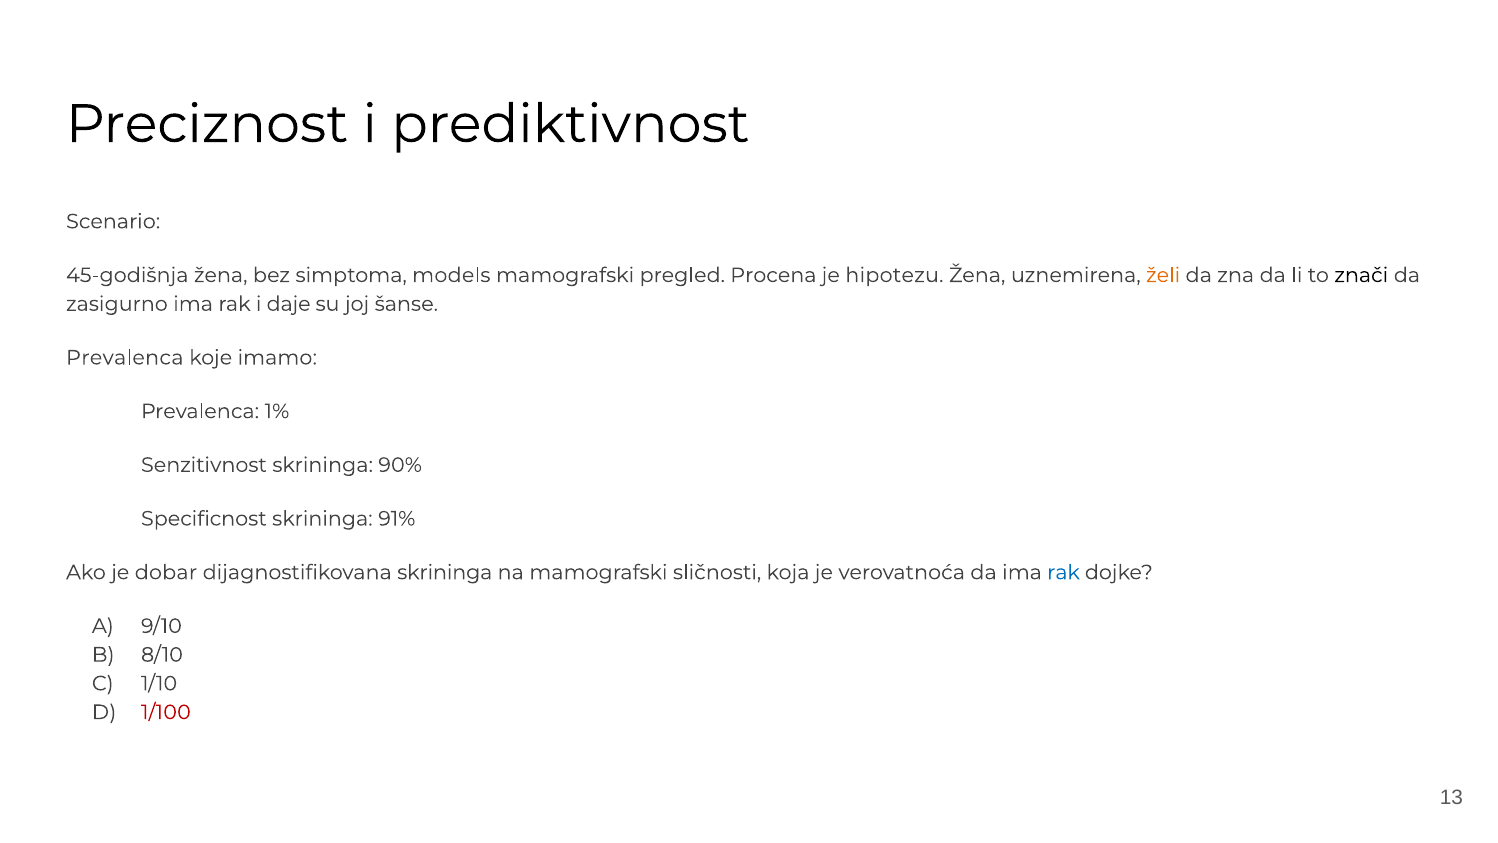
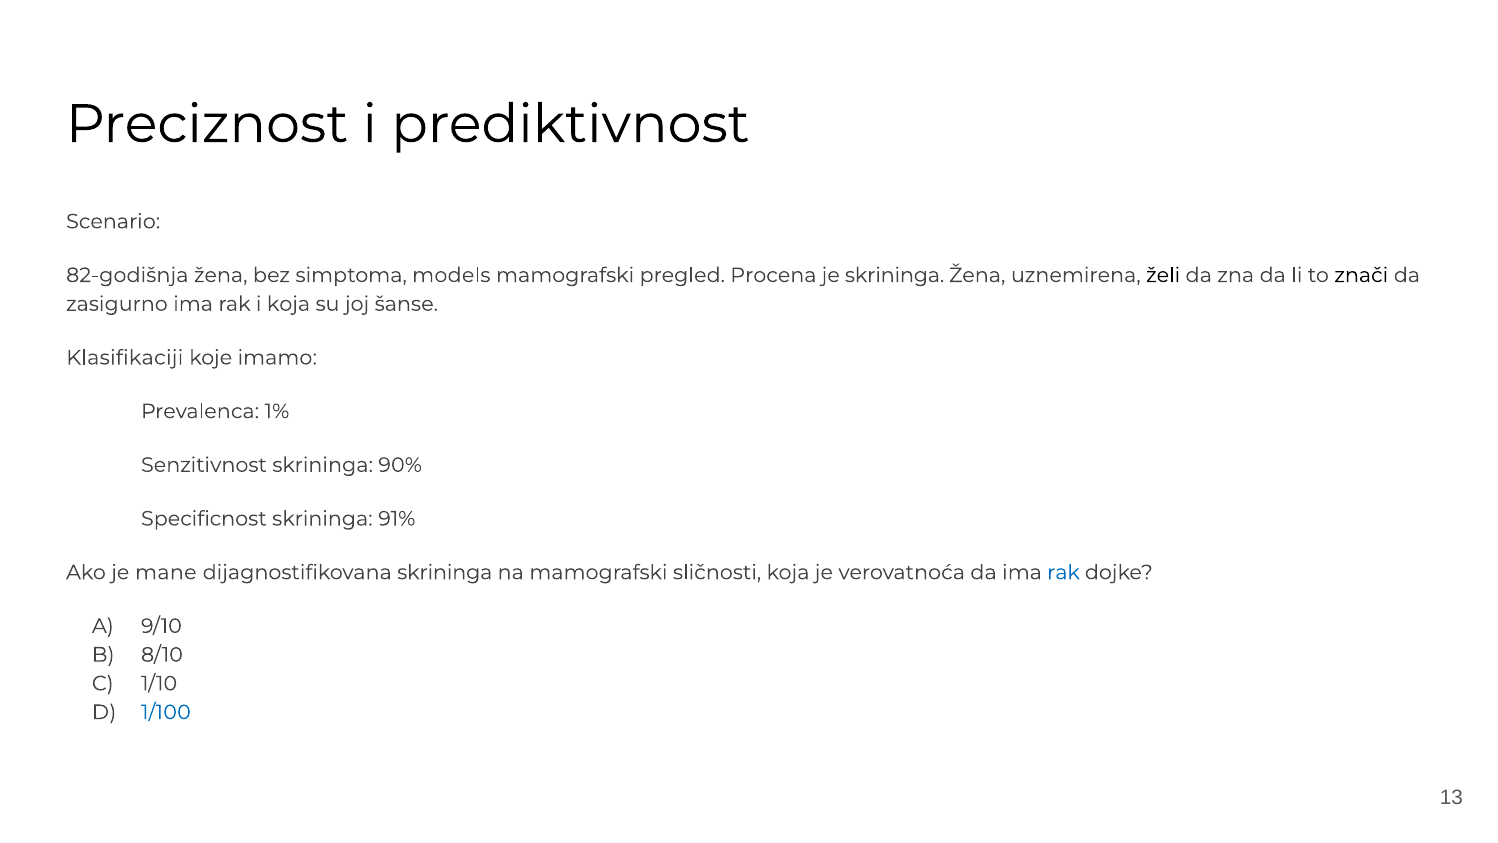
45-godišnja: 45-godišnja -> 82-godišnja
je hipotezu: hipotezu -> skrininga
želi colour: orange -> black
i daje: daje -> koja
Prevalenca at (125, 357): Prevalenca -> Klasifikaciji
dobar: dobar -> mane
1/100 colour: red -> blue
